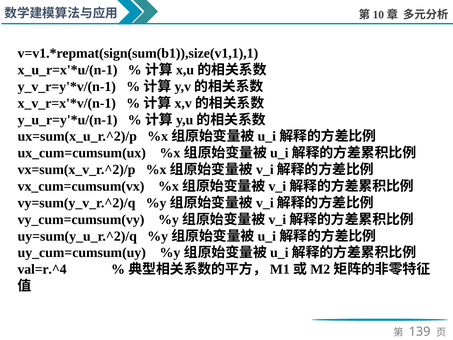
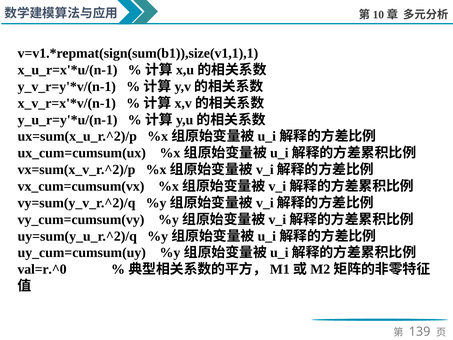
val=r.^4: val=r.^4 -> val=r.^0
